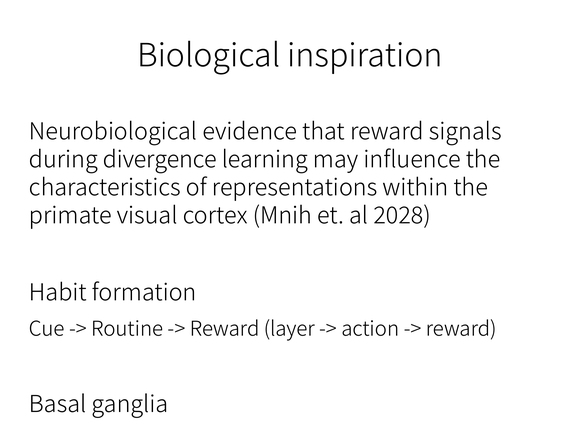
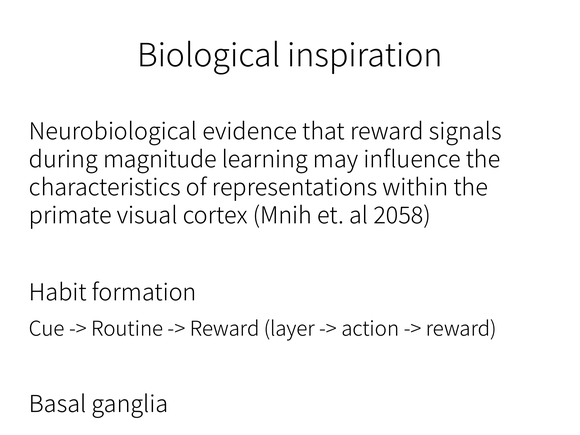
divergence: divergence -> magnitude
2028: 2028 -> 2058
